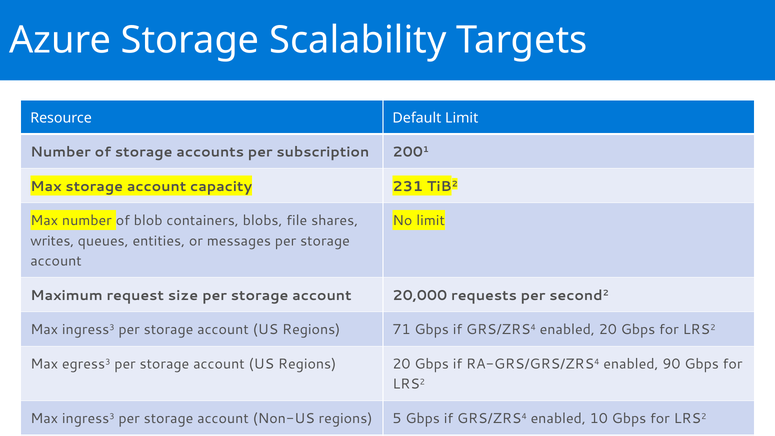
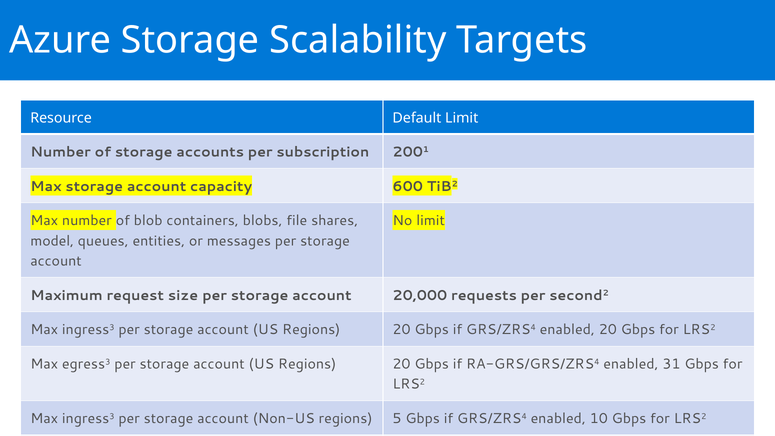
231: 231 -> 600
writes: writes -> model
71 at (402, 330): 71 -> 20
90: 90 -> 31
